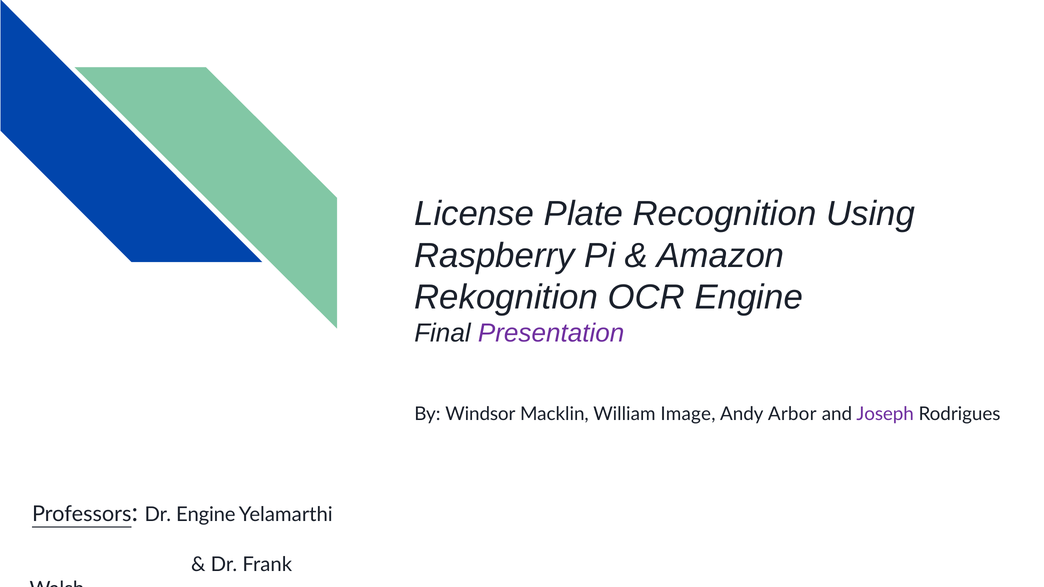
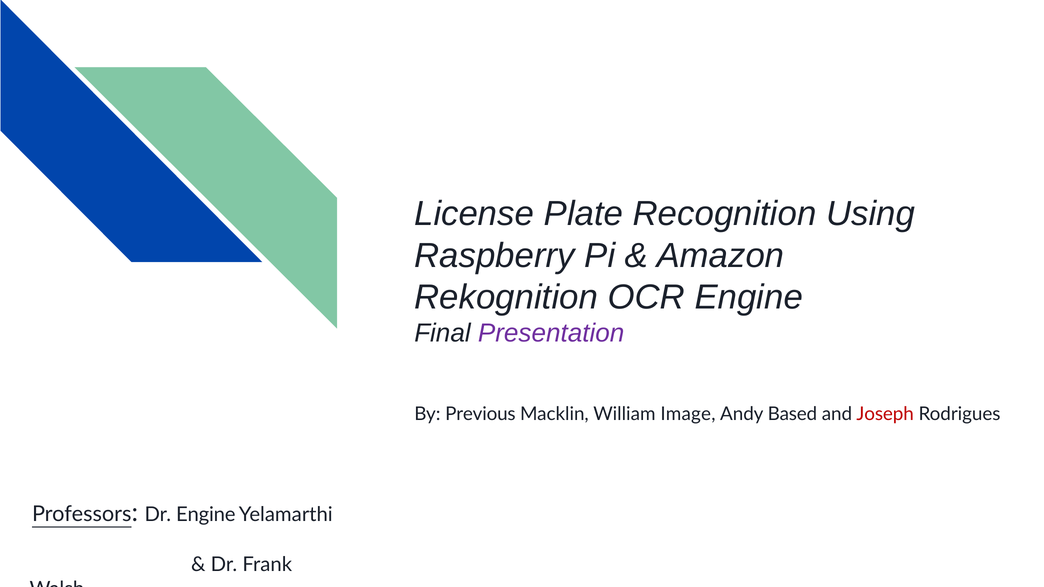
Windsor: Windsor -> Previous
Arbor: Arbor -> Based
Joseph colour: purple -> red
